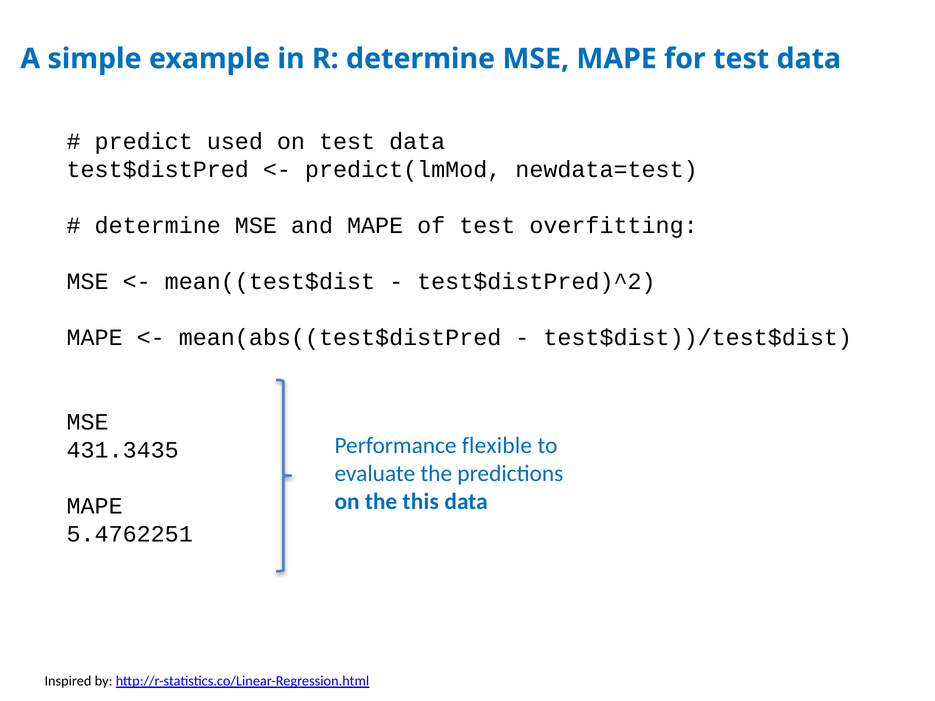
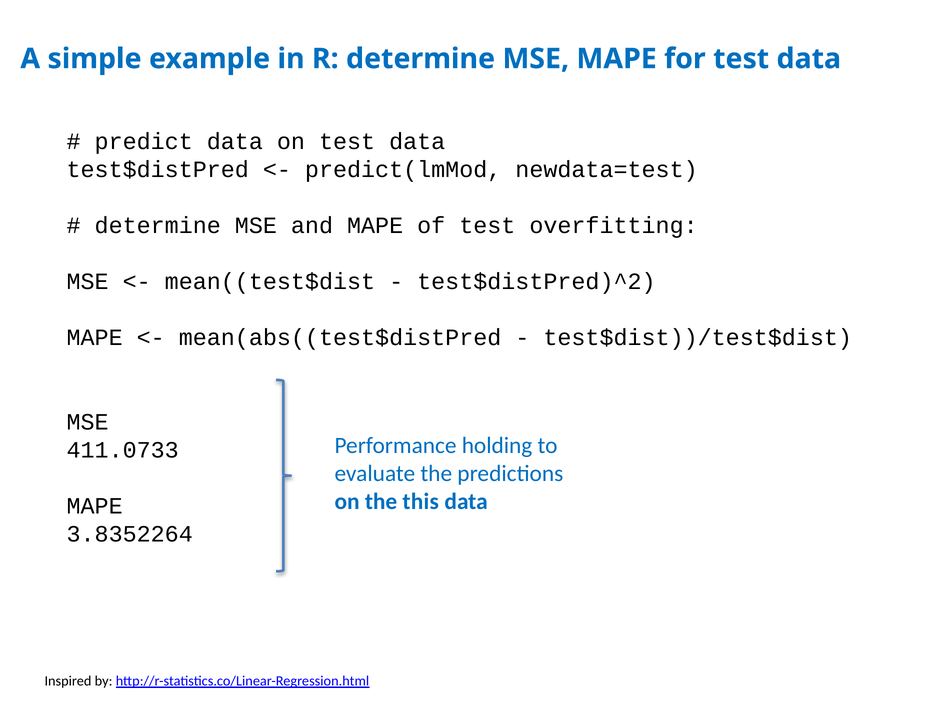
predict used: used -> data
flexible: flexible -> holding
431.3435: 431.3435 -> 411.0733
5.4762251: 5.4762251 -> 3.8352264
